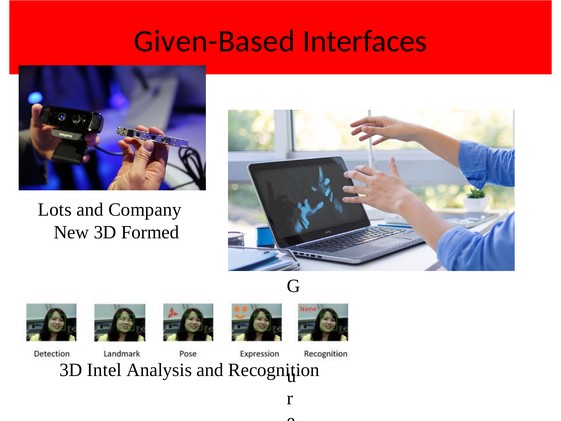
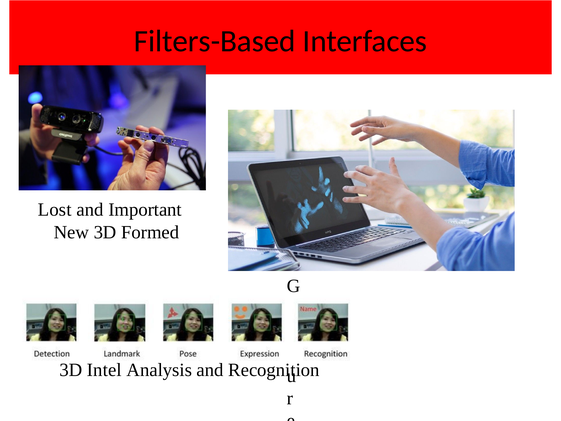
Given-Based: Given-Based -> Filters-Based
Lots: Lots -> Lost
Company: Company -> Important
